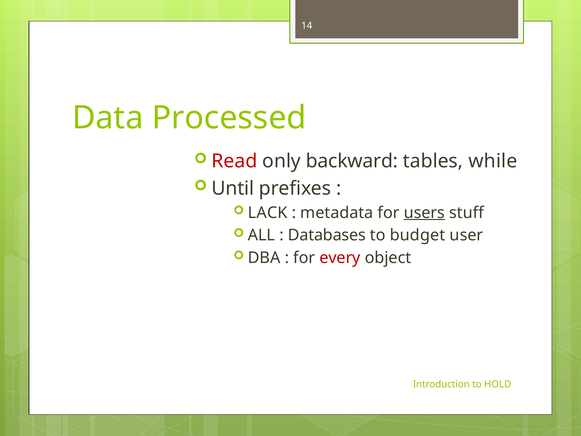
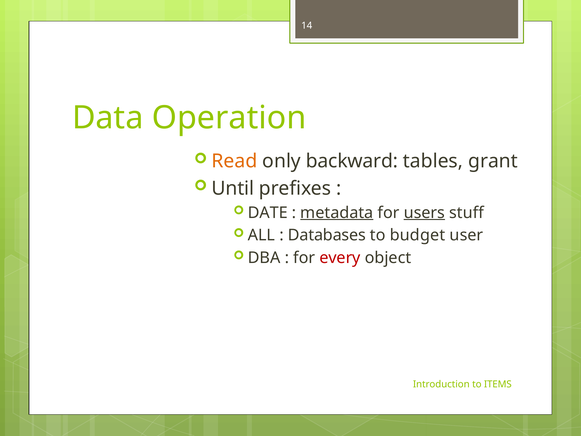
Processed: Processed -> Operation
Read colour: red -> orange
while: while -> grant
LACK: LACK -> DATE
metadata underline: none -> present
HOLD: HOLD -> ITEMS
